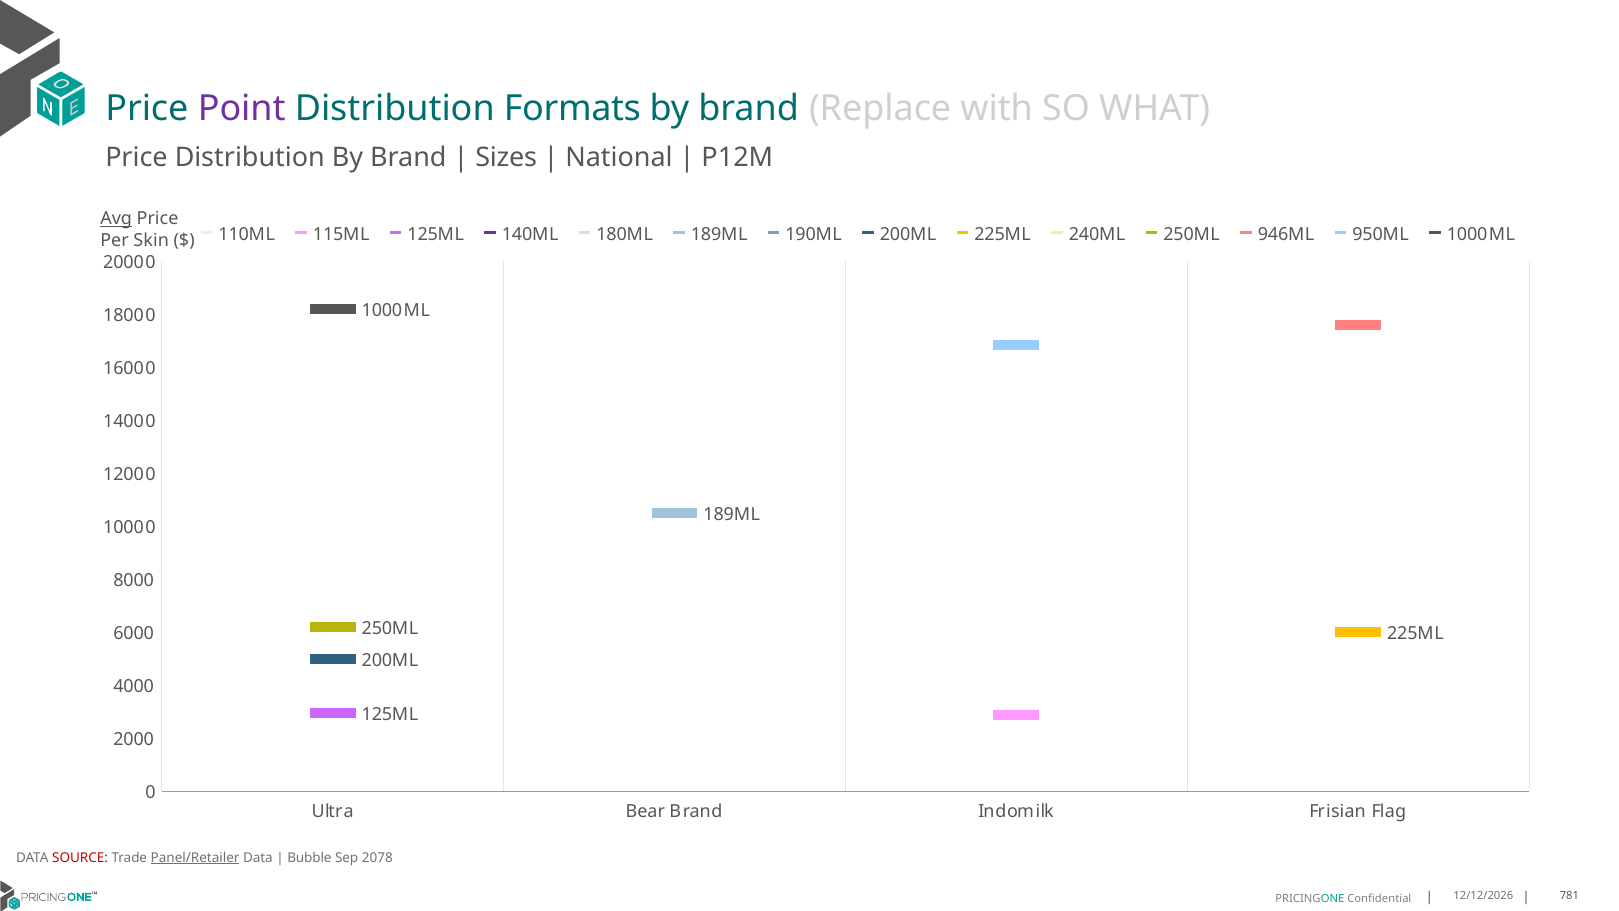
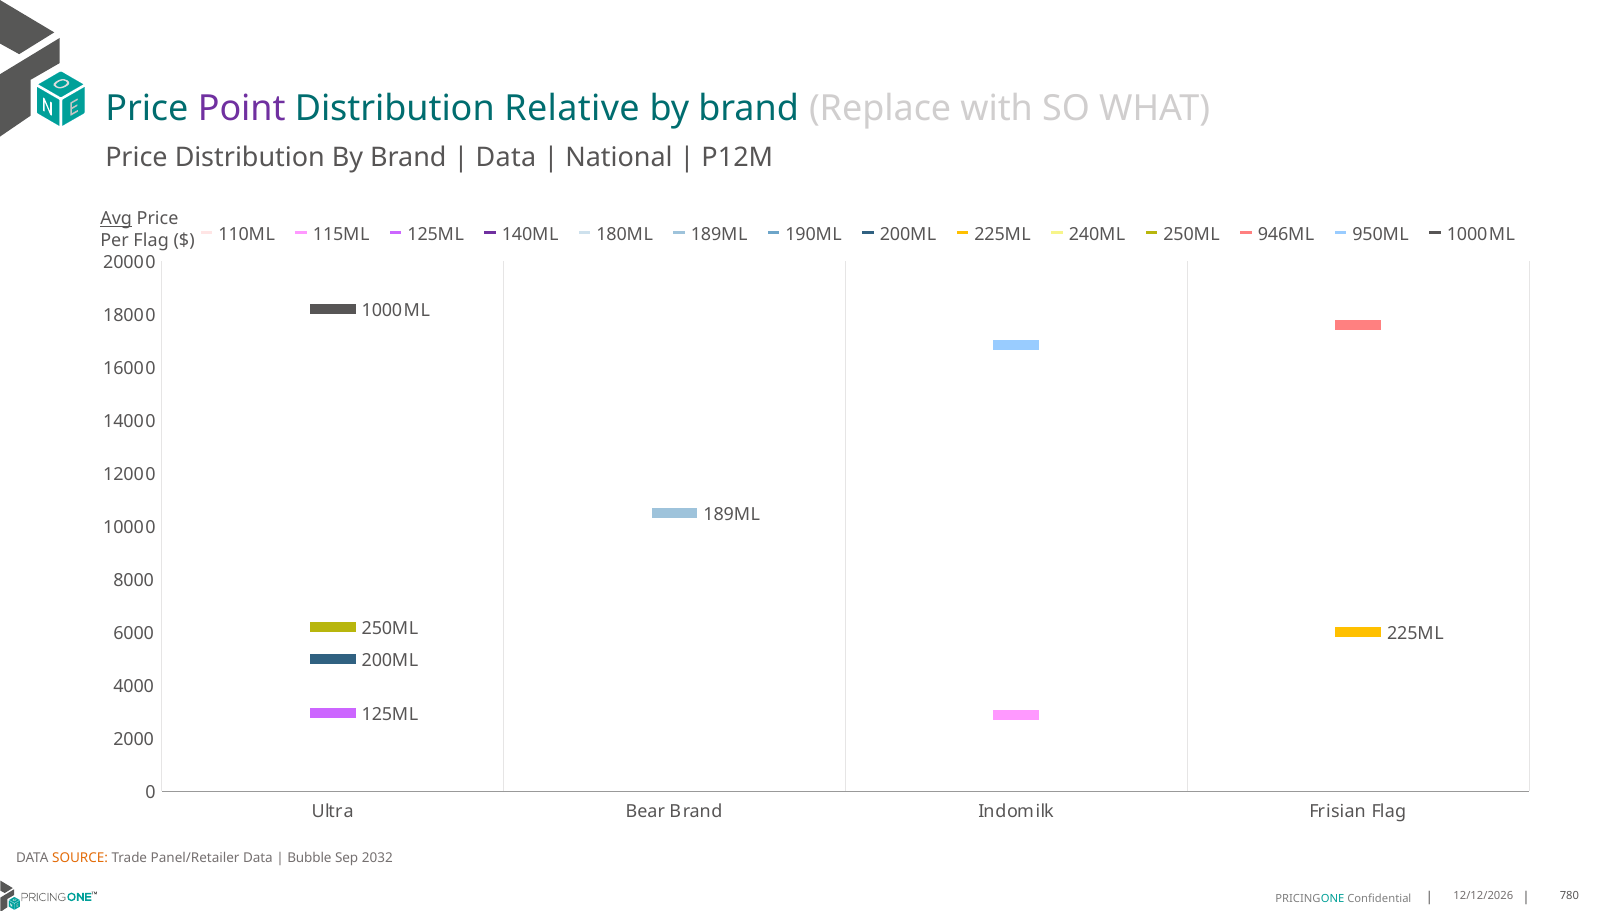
Formats: Formats -> Relative
Sizes at (506, 158): Sizes -> Data
Per Skin: Skin -> Flag
SOURCE colour: red -> orange
Panel/Retailer underline: present -> none
2078: 2078 -> 2032
781: 781 -> 780
